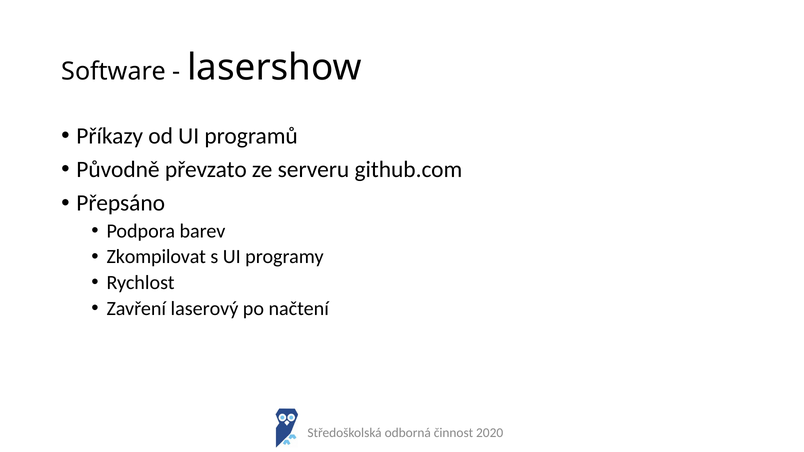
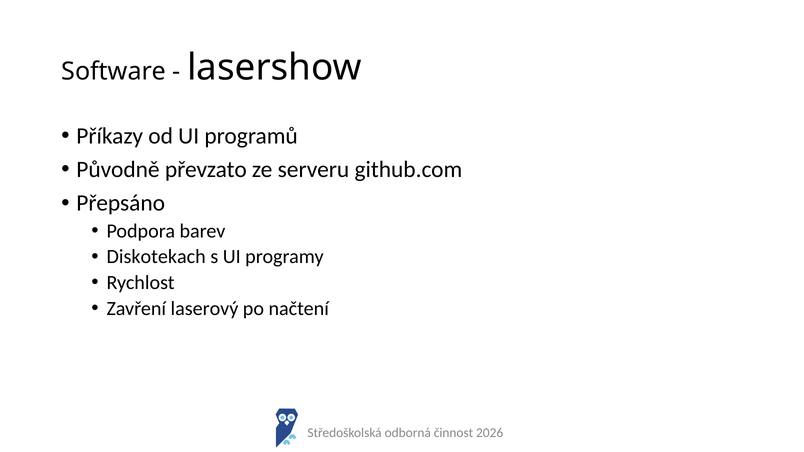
Zkompilovat: Zkompilovat -> Diskotekach
2020: 2020 -> 2026
